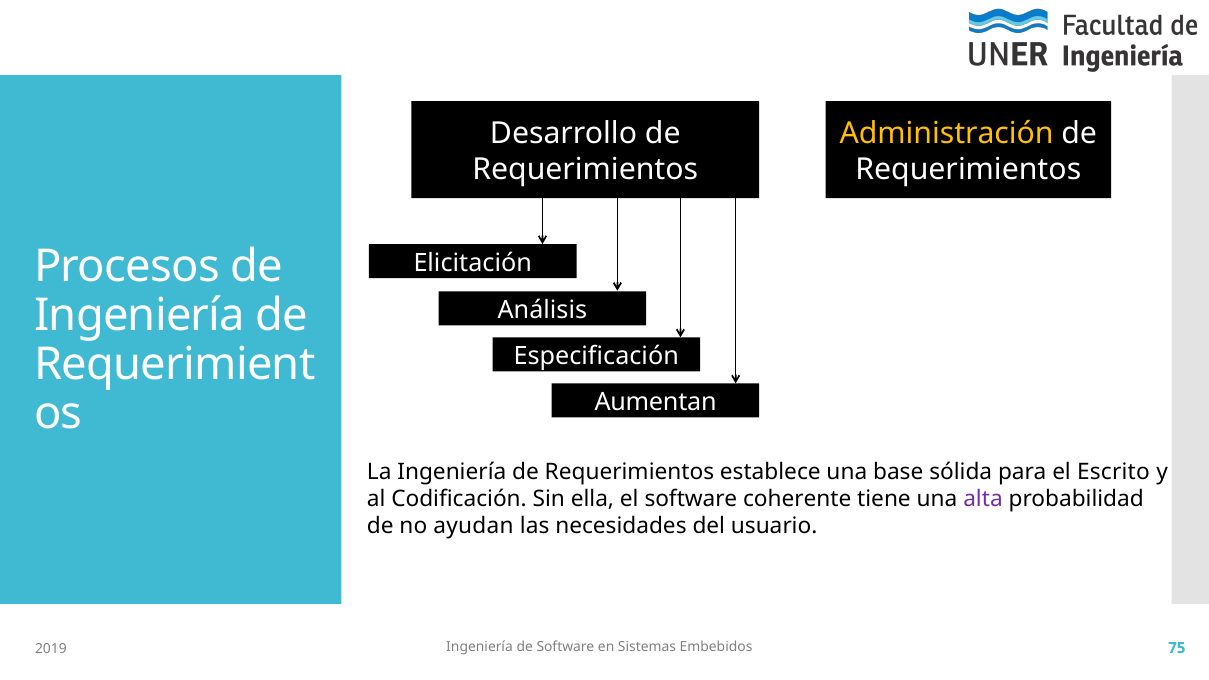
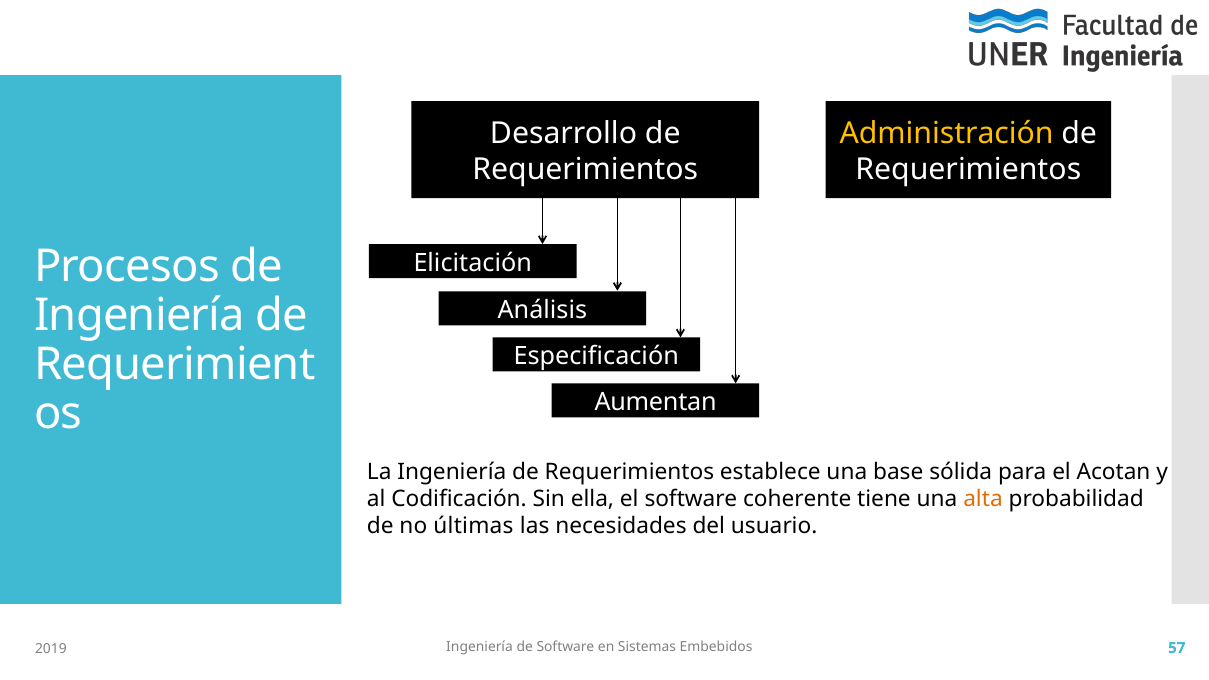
Escrito: Escrito -> Acotan
alta colour: purple -> orange
ayudan: ayudan -> últimas
75: 75 -> 57
